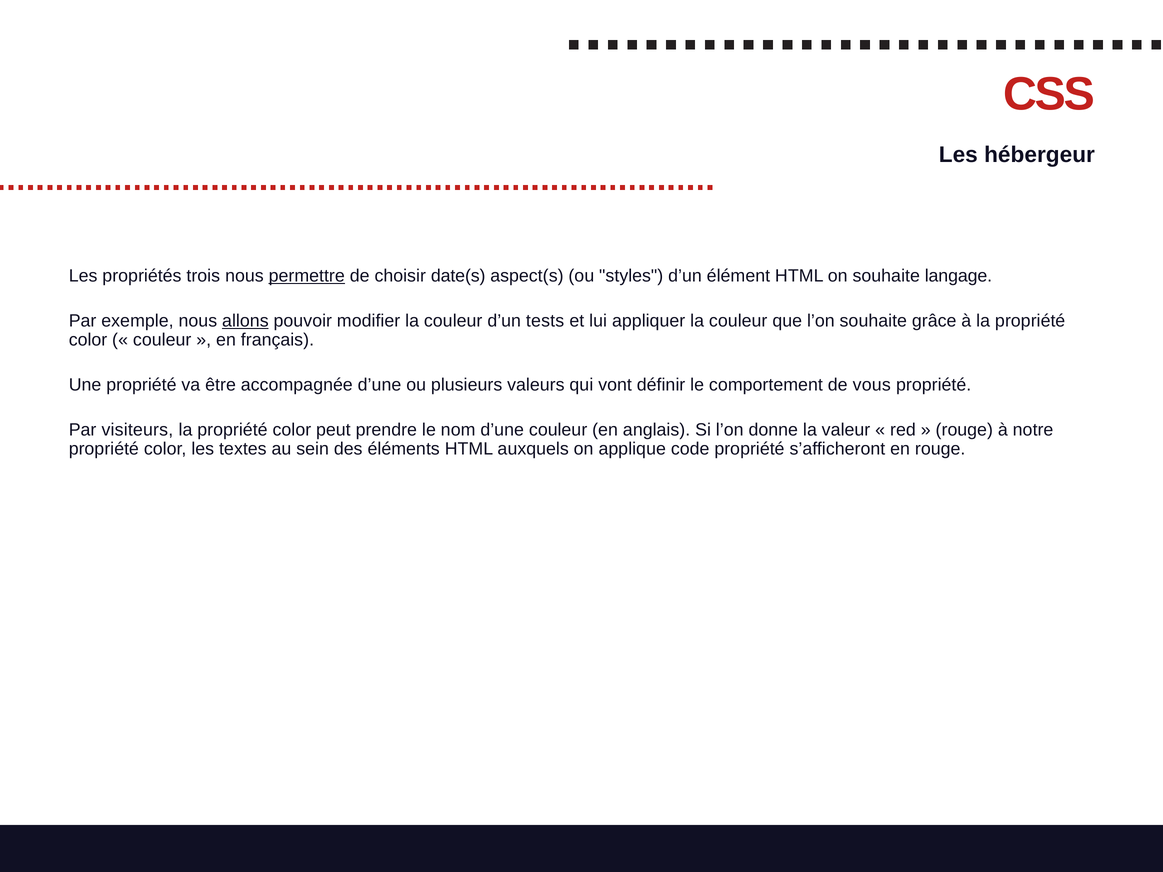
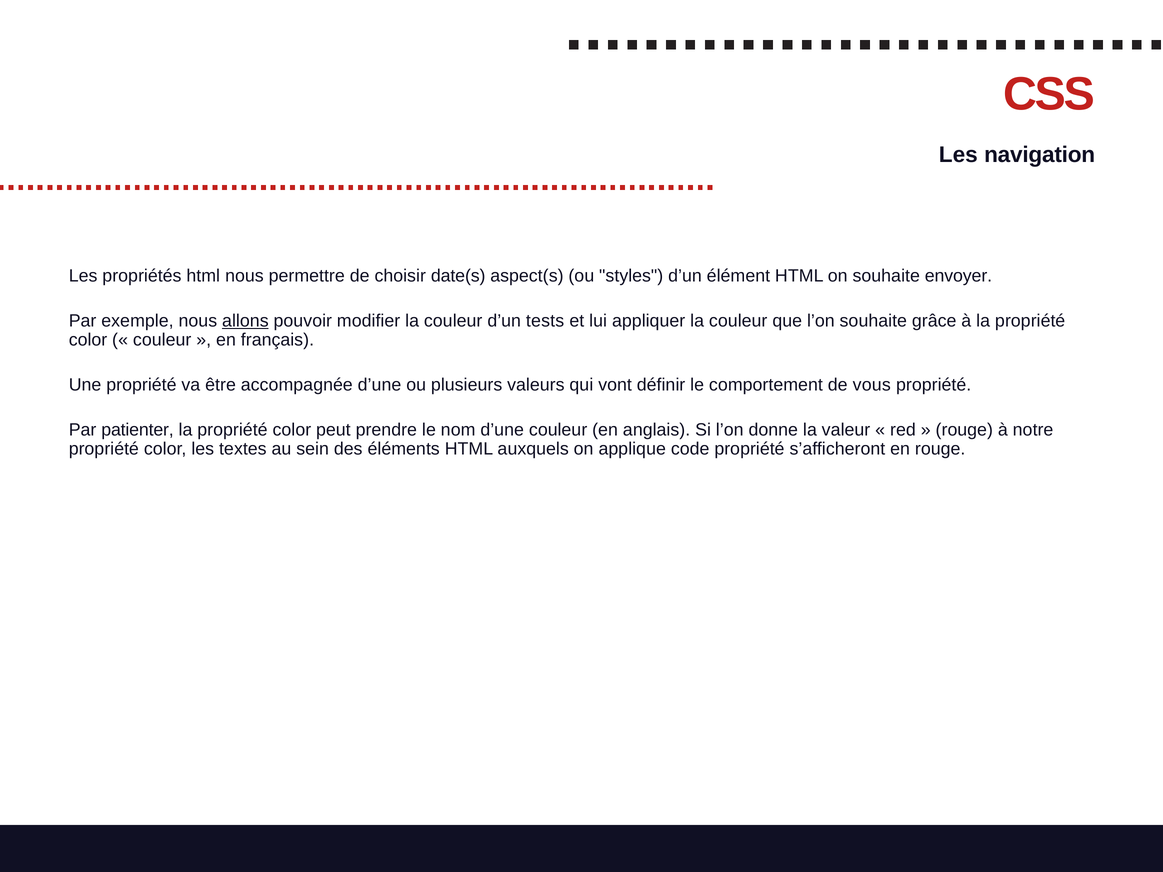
hébergeur: hébergeur -> navigation
propriétés trois: trois -> html
permettre underline: present -> none
langage: langage -> envoyer
visiteurs: visiteurs -> patienter
